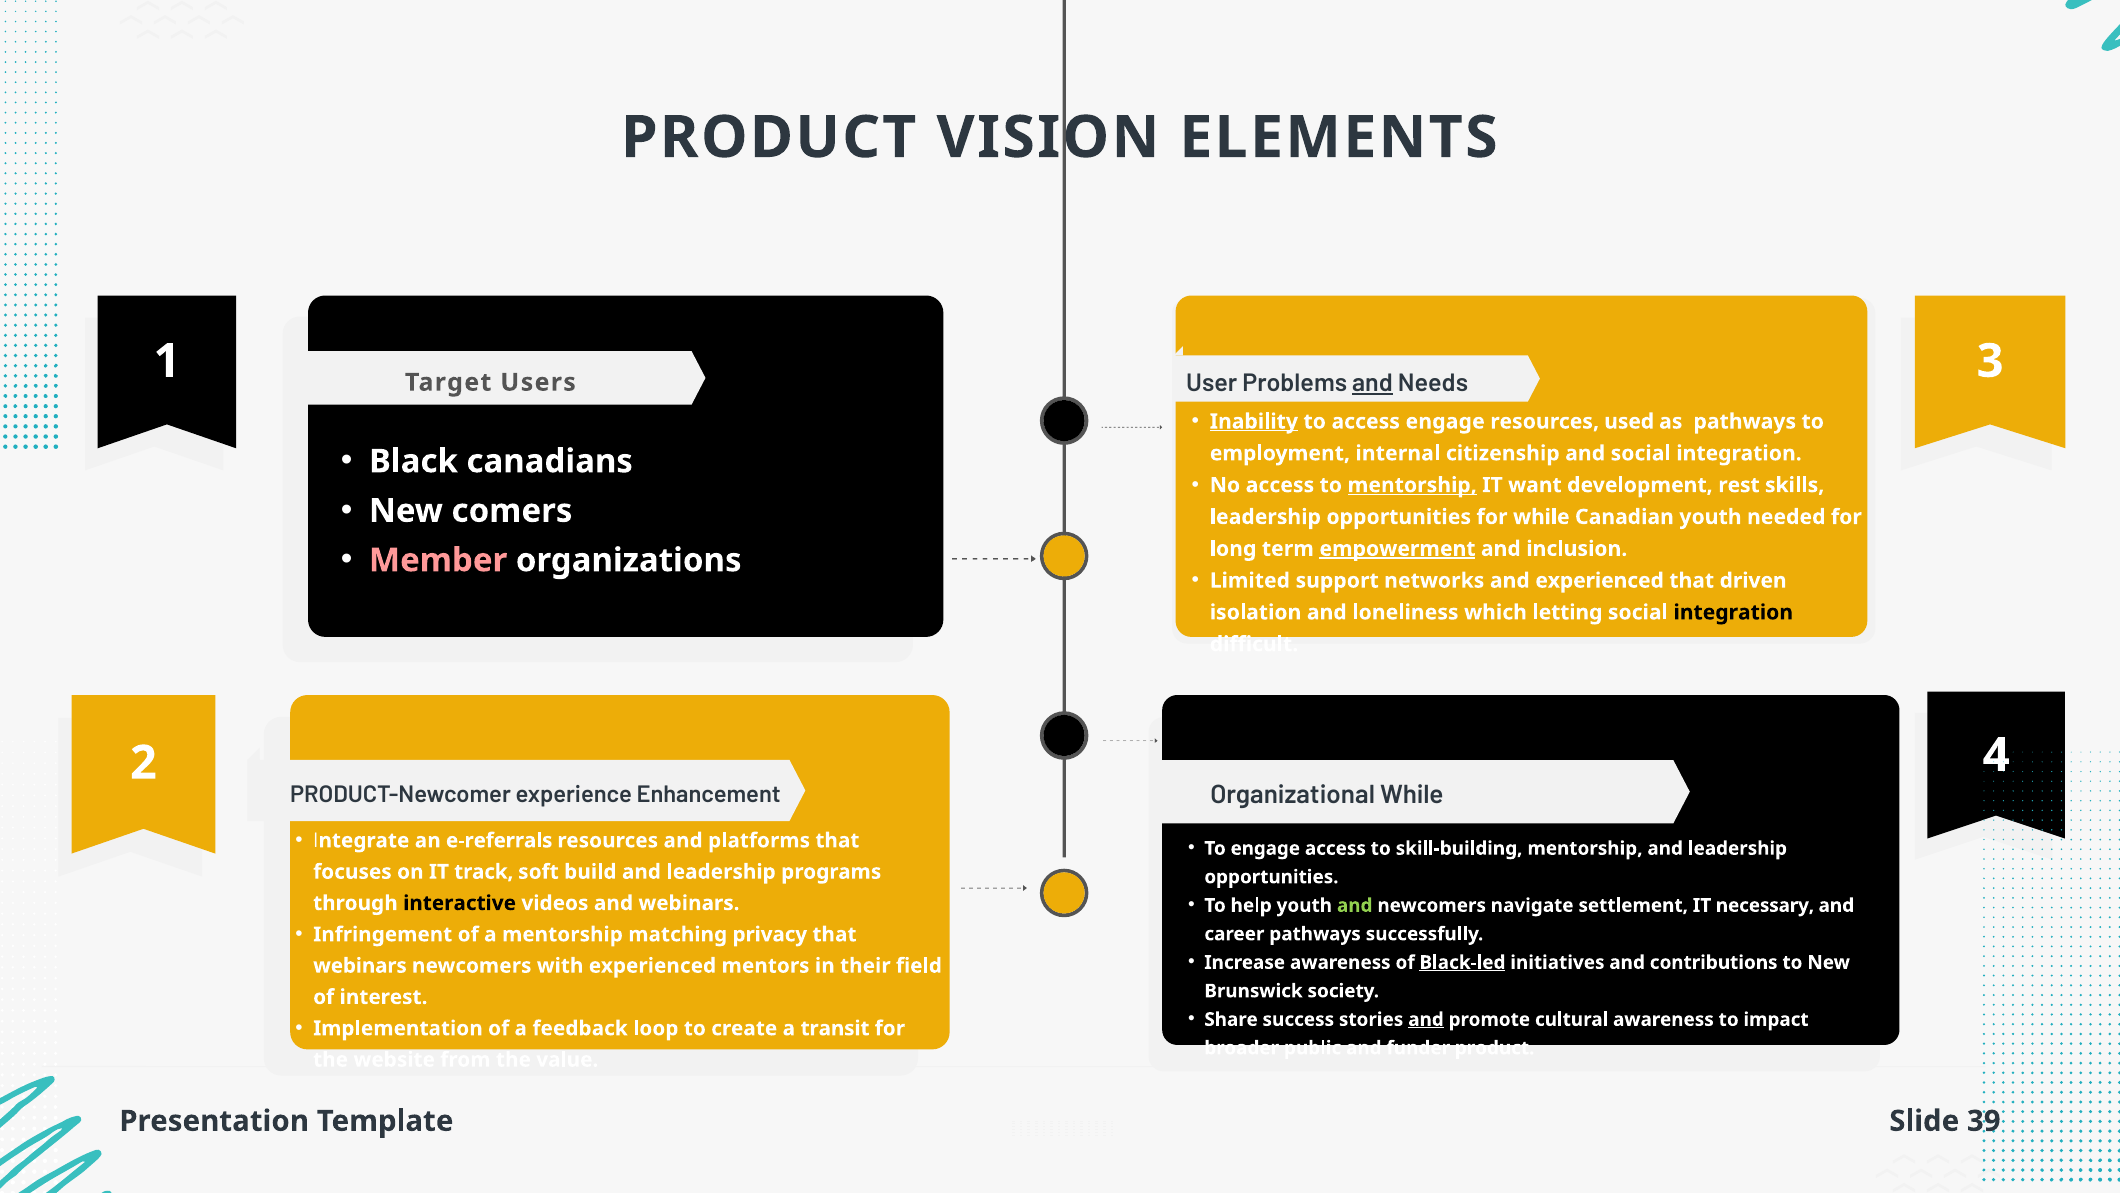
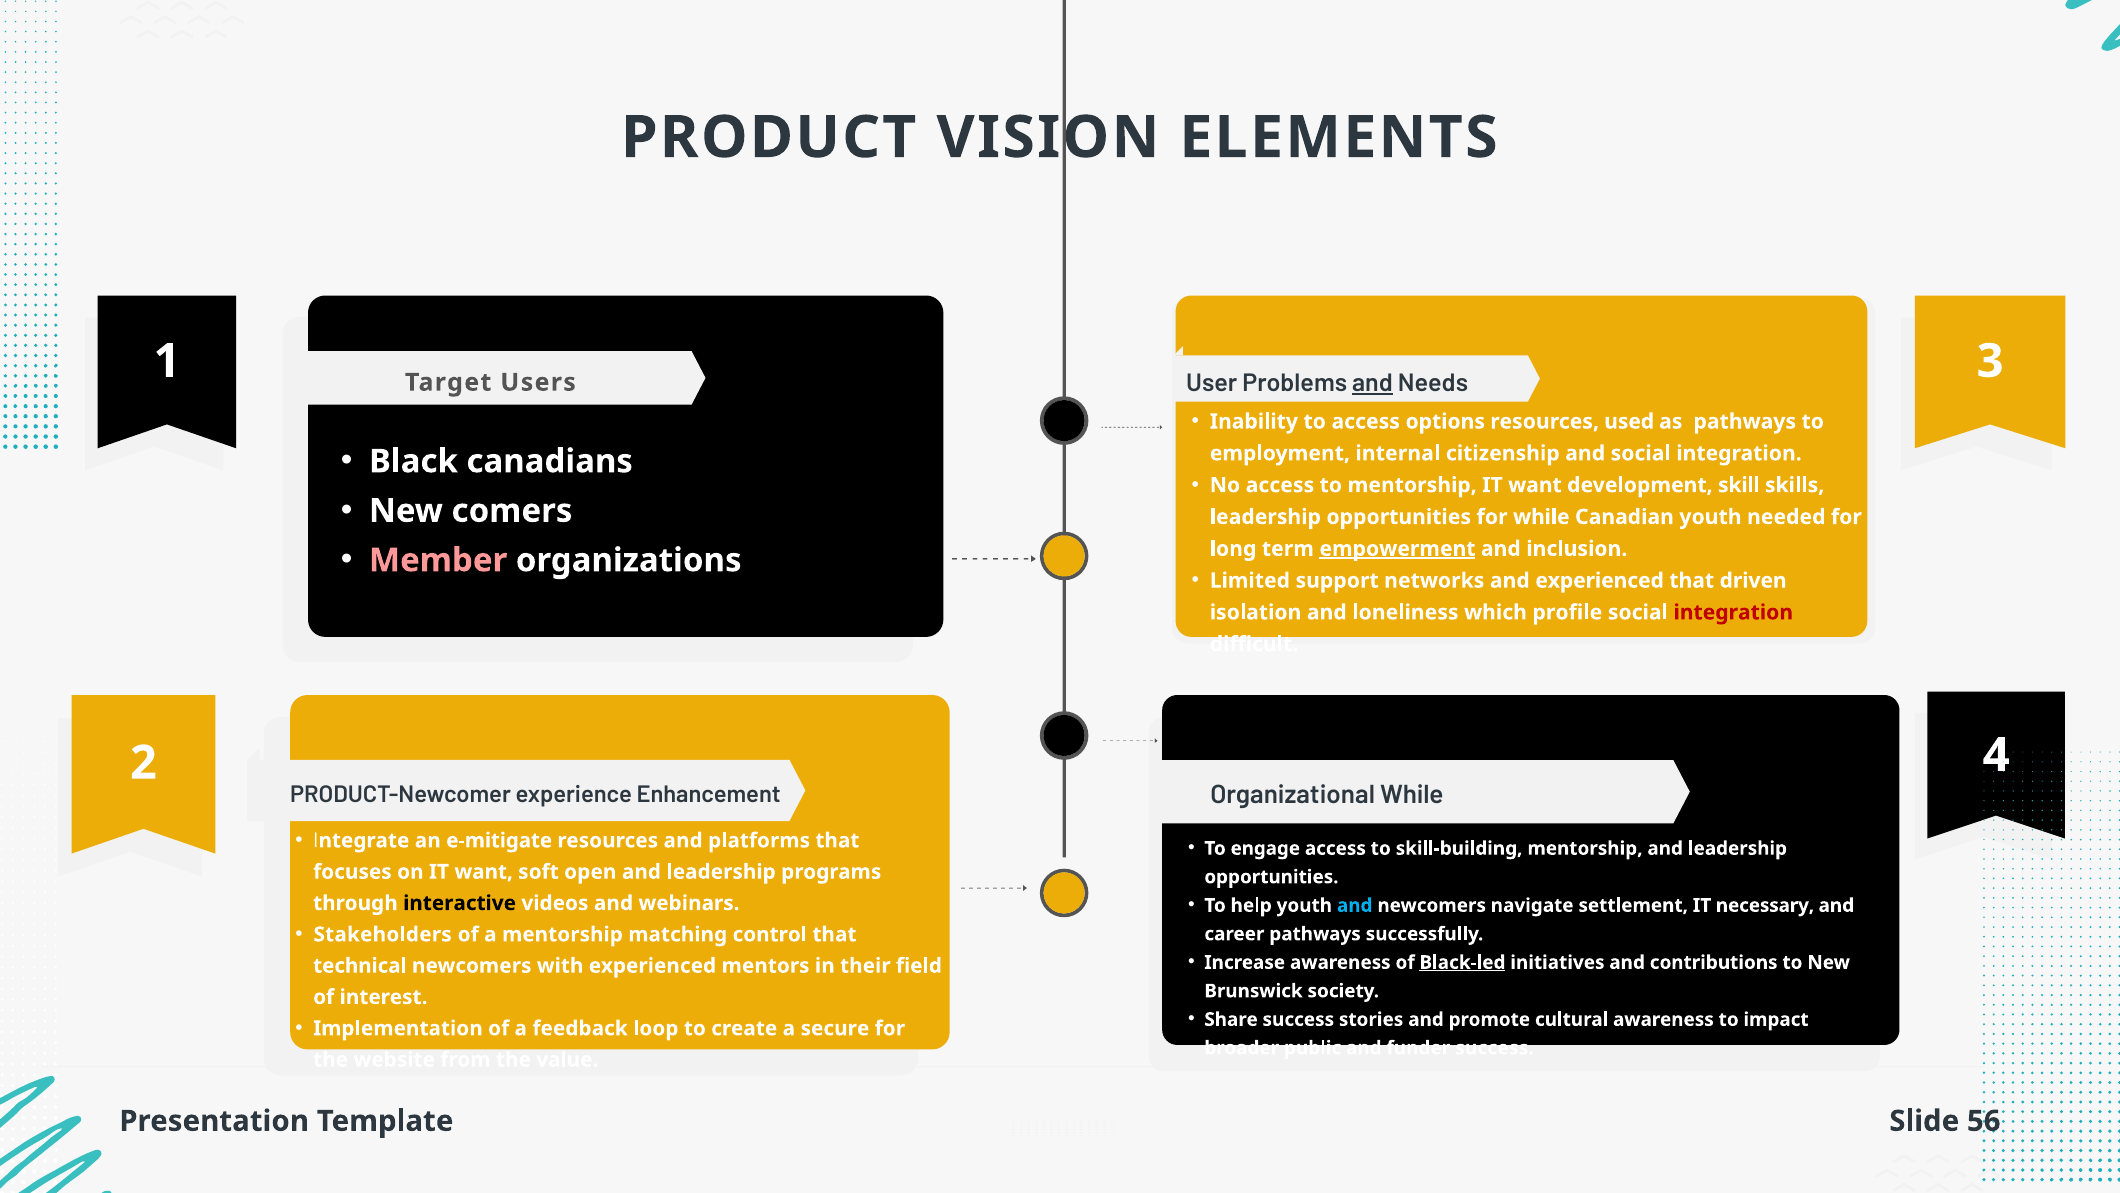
Inability underline: present -> none
access engage: engage -> options
mentorship at (1412, 485) underline: present -> none
rest: rest -> skill
letting: letting -> profile
integration at (1733, 612) colour: black -> red
e-referrals: e-referrals -> e-mitigate
on IT track: track -> want
build: build -> open
and at (1355, 905) colour: light green -> light blue
Infringement: Infringement -> Stakeholders
privacy: privacy -> control
webinars at (360, 965): webinars -> technical
and at (1426, 1019) underline: present -> none
transit: transit -> secure
funder product: product -> success
39: 39 -> 56
